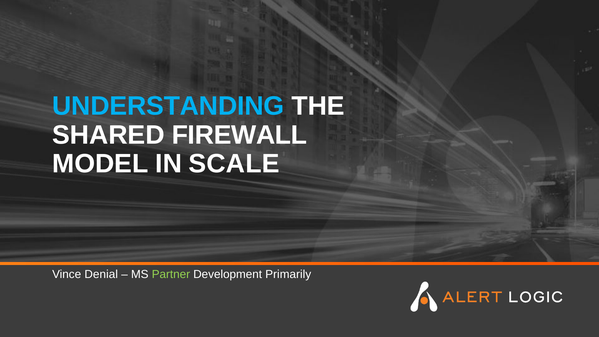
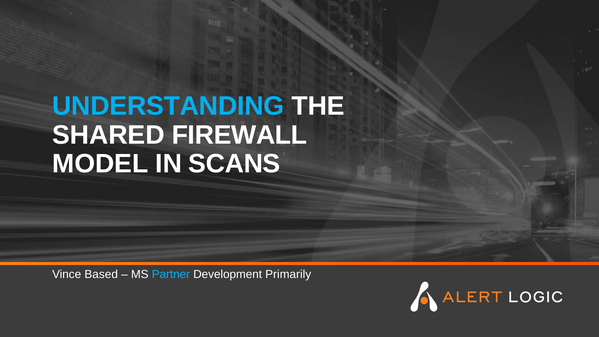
SCALE: SCALE -> SCANS
Denial: Denial -> Based
Partner colour: light green -> light blue
